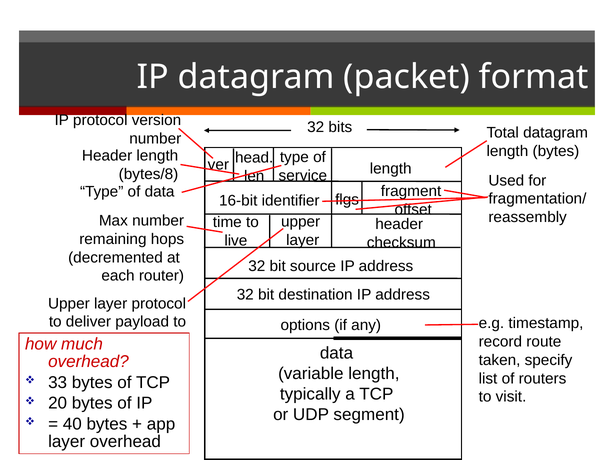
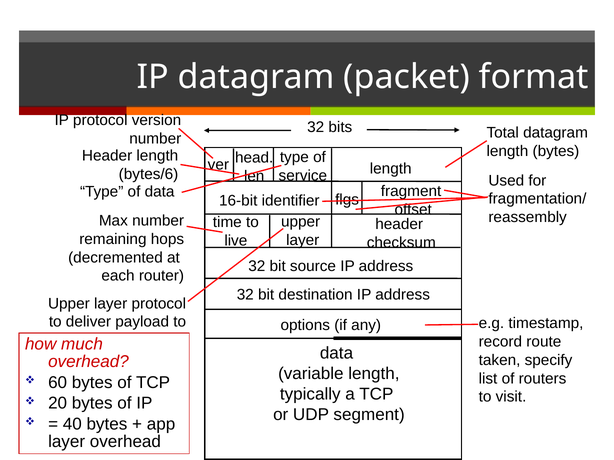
bytes/8: bytes/8 -> bytes/6
33: 33 -> 60
